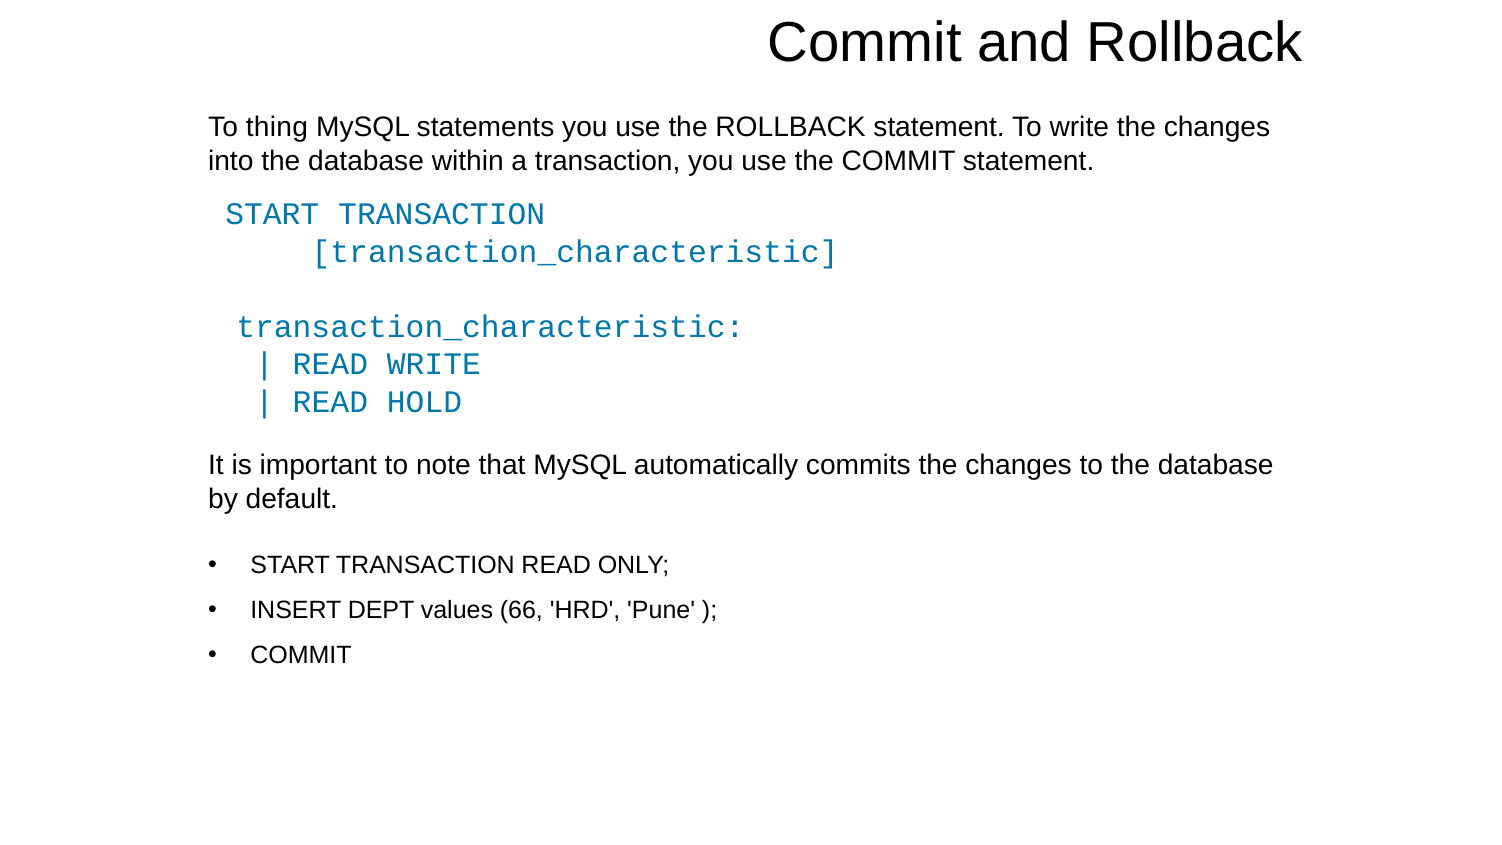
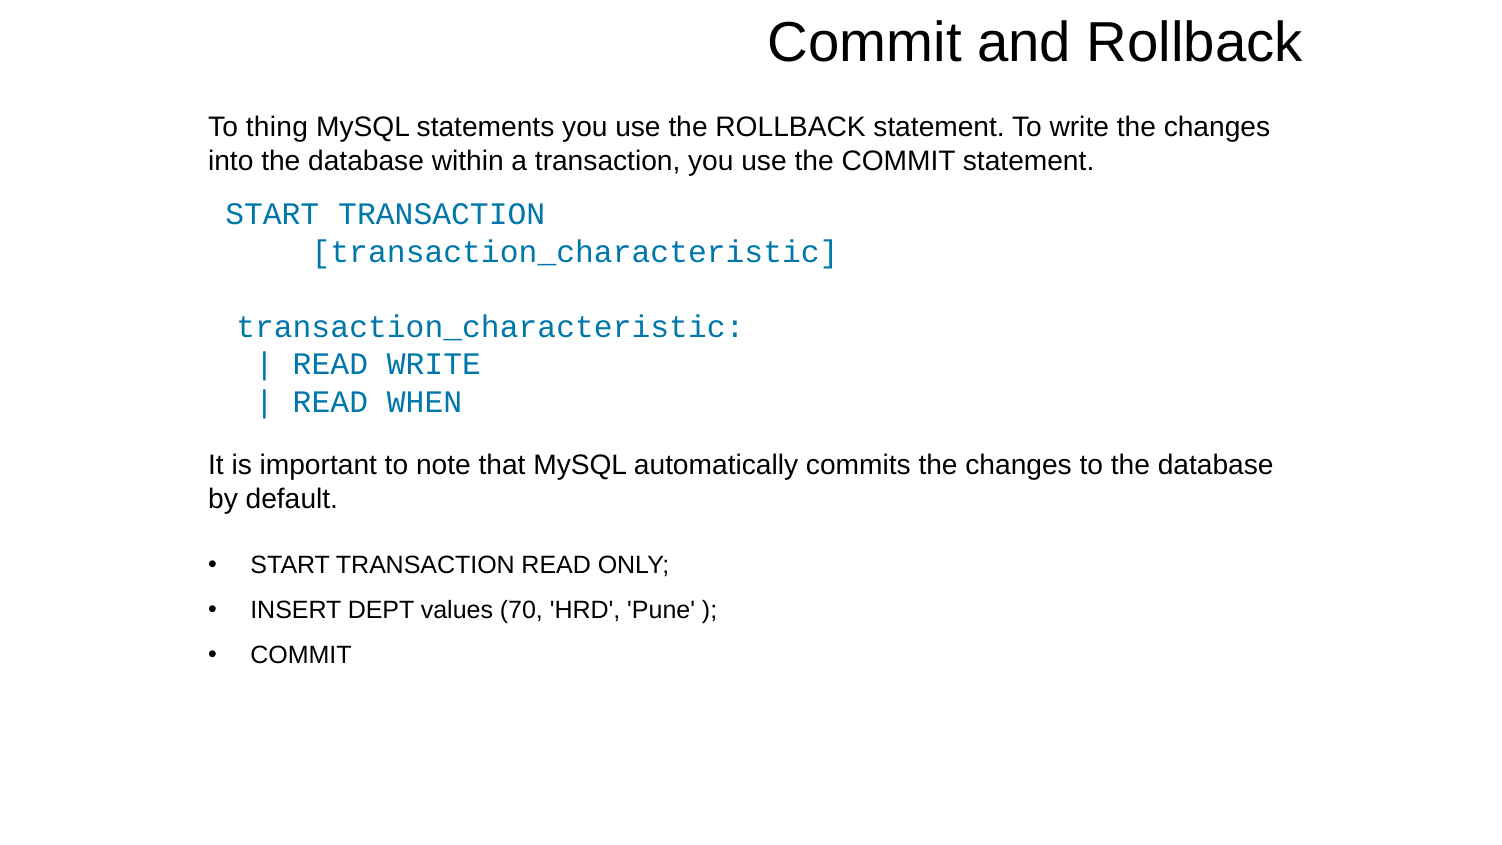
HOLD: HOLD -> WHEN
66: 66 -> 70
